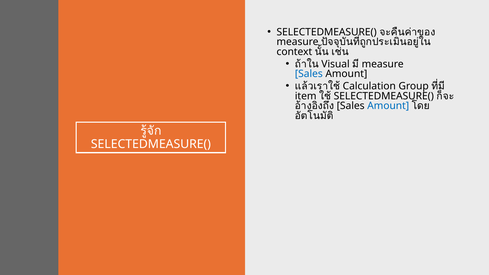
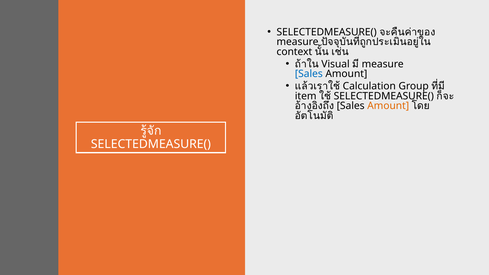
Amount at (388, 106) colour: blue -> orange
